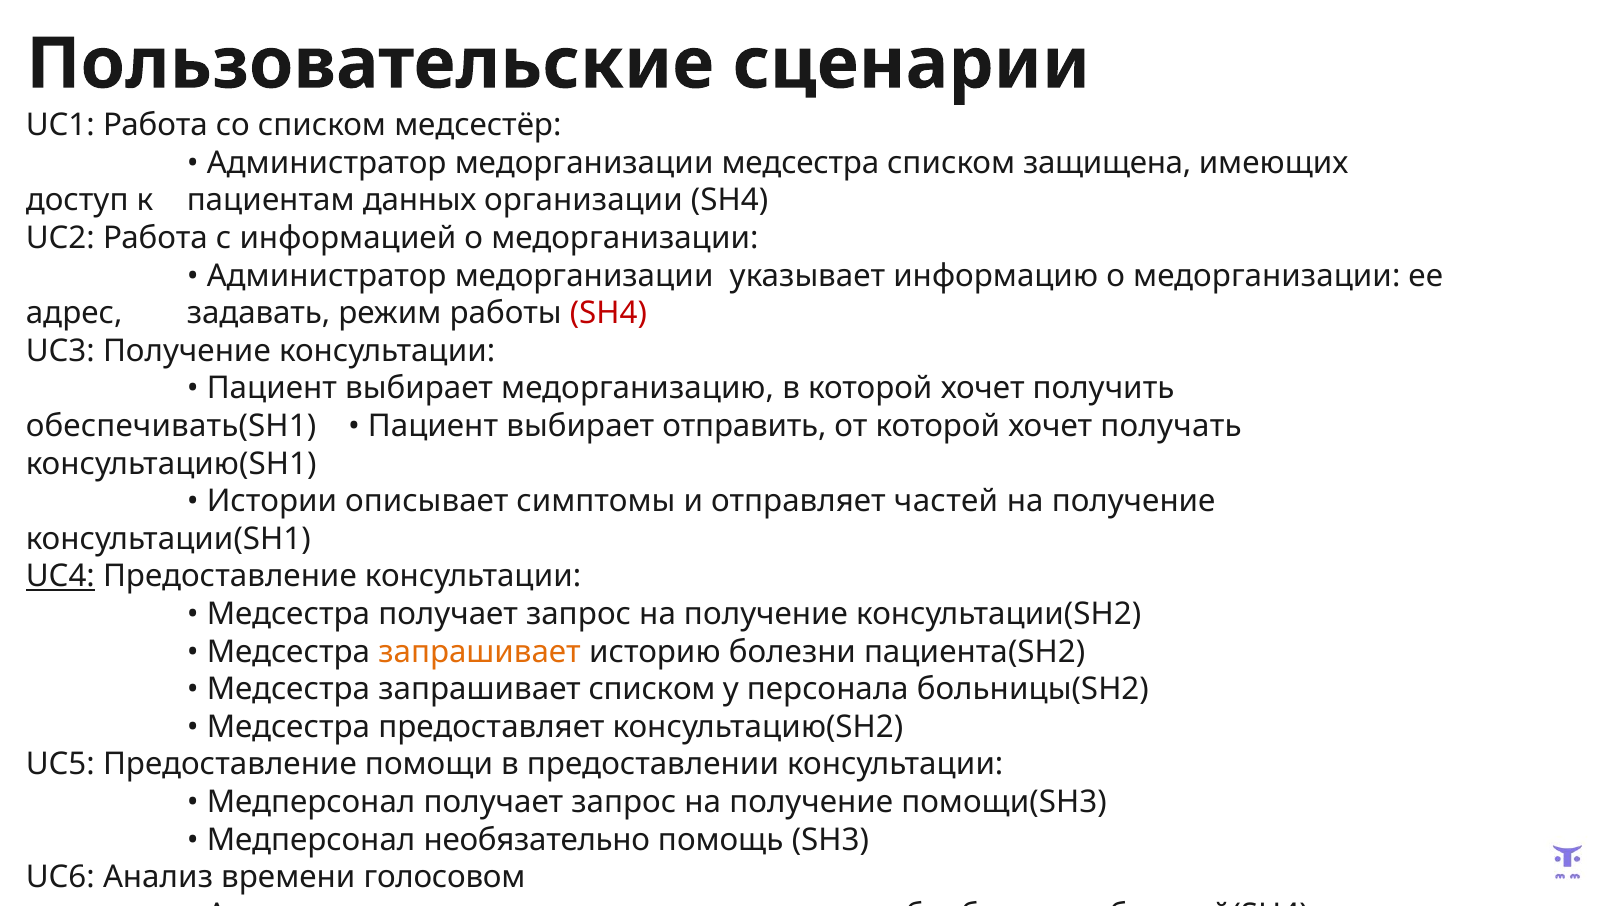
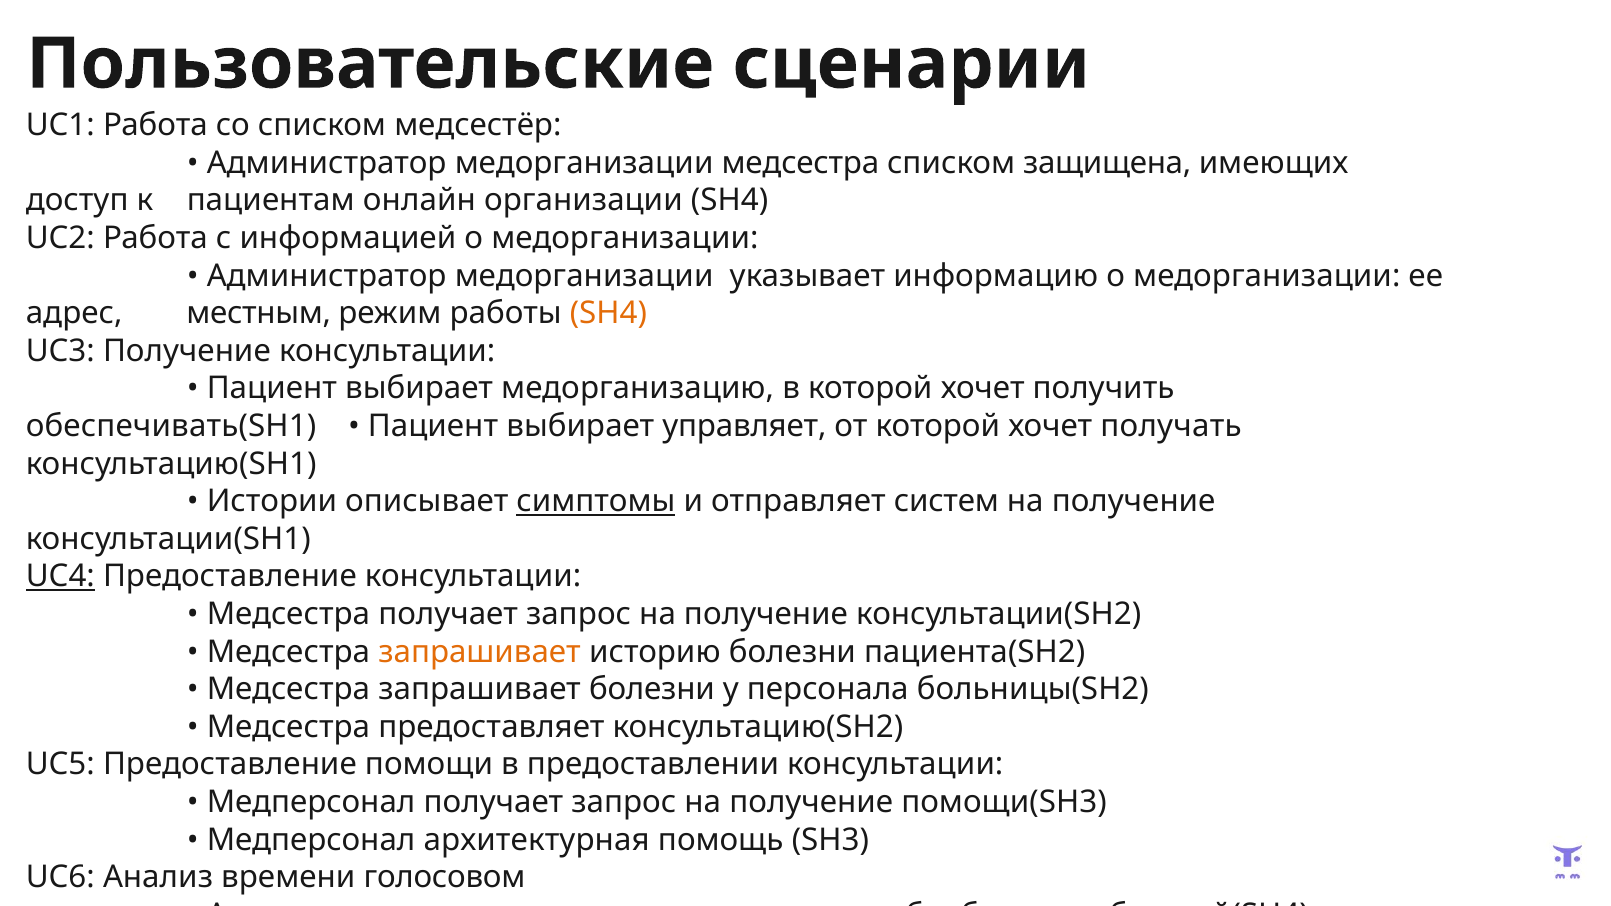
данных: данных -> онлайн
задавать: задавать -> местным
SH4 at (608, 313) colour: red -> orange
отправить: отправить -> управляет
симптомы underline: none -> present
частей: частей -> систем
запрашивает списком: списком -> болезни
необязательно: необязательно -> архитектурная
